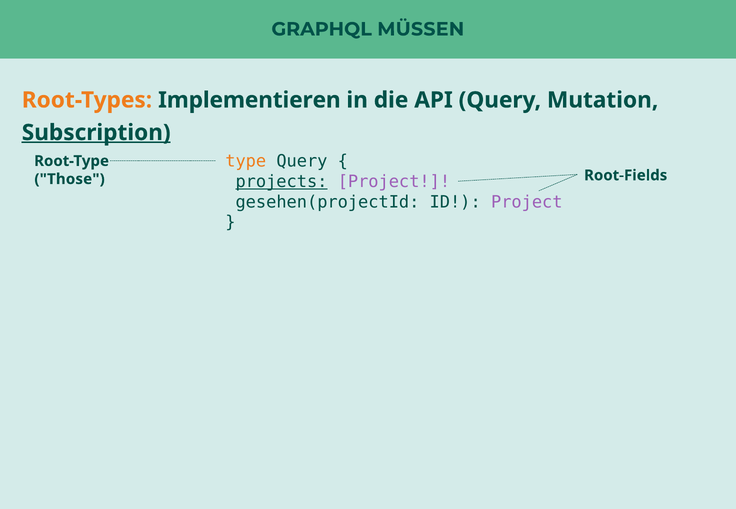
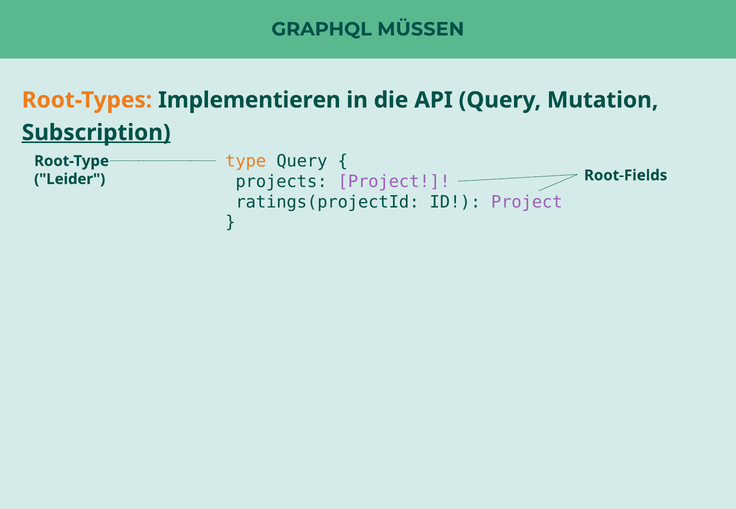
projects underline: present -> none
Those: Those -> Leider
gesehen(projectId: gesehen(projectId -> ratings(projectId
